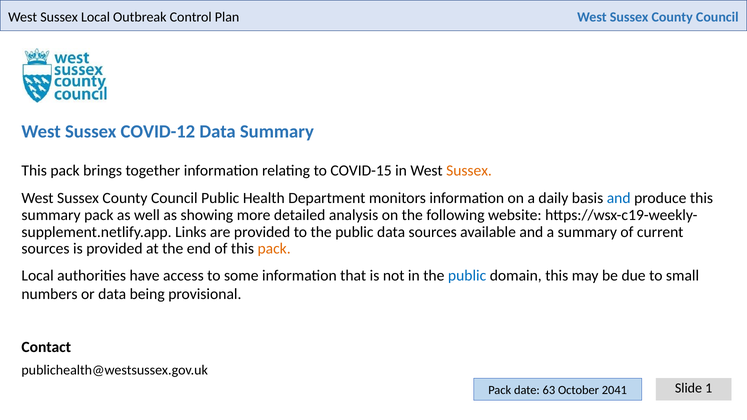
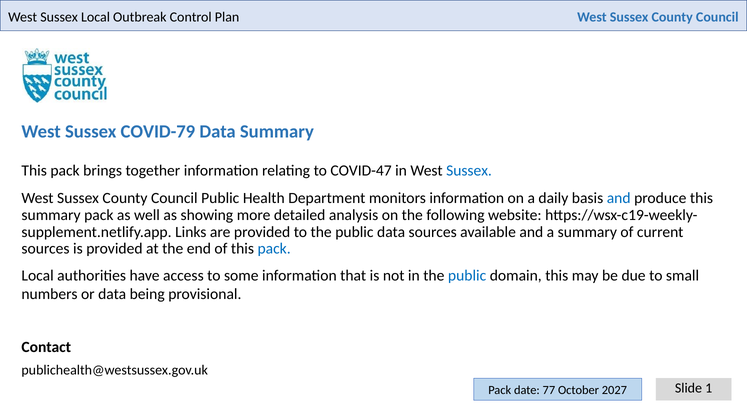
COVID-12: COVID-12 -> COVID-79
COVID-15: COVID-15 -> COVID-47
Sussex at (469, 171) colour: orange -> blue
pack at (274, 249) colour: orange -> blue
63: 63 -> 77
2041: 2041 -> 2027
